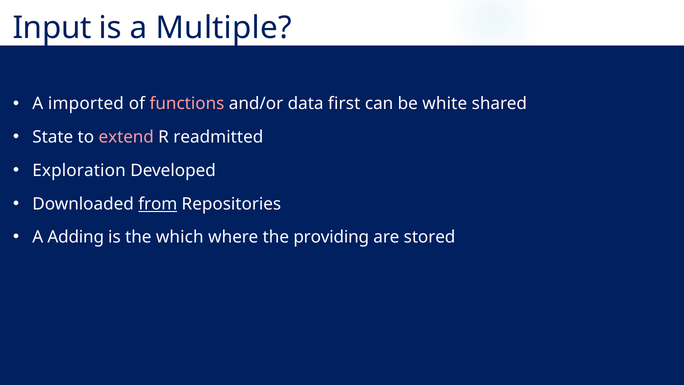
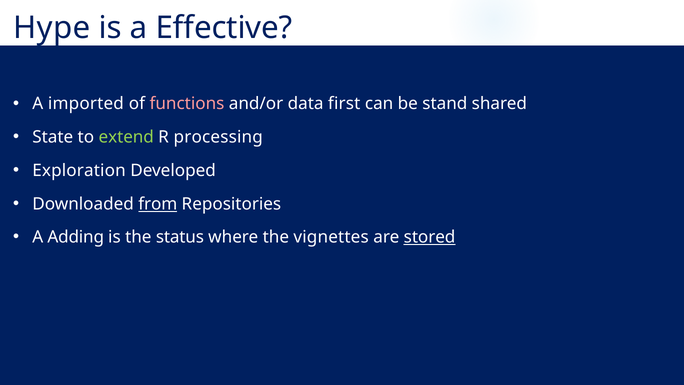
Input: Input -> Hype
Multiple: Multiple -> Effective
white: white -> stand
extend colour: pink -> light green
readmitted: readmitted -> processing
which: which -> status
providing: providing -> vignettes
stored underline: none -> present
